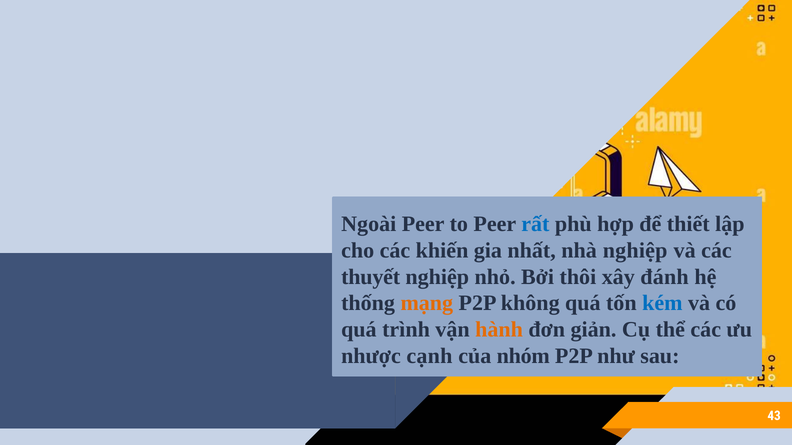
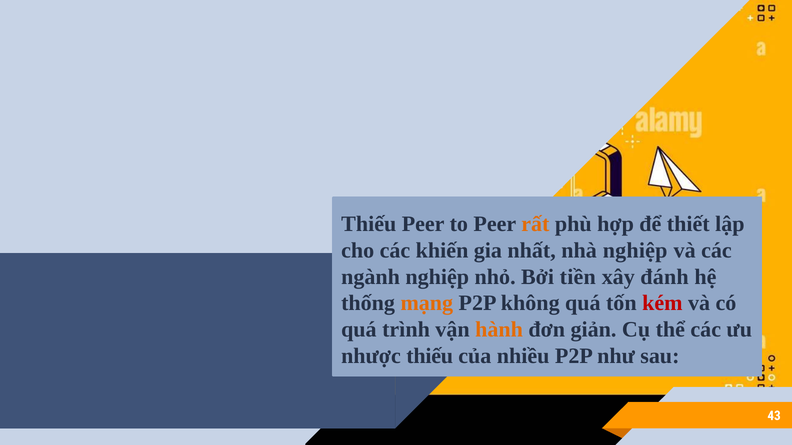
Ngoài at (369, 224): Ngoài -> Thiếu
rất colour: blue -> orange
thuyết: thuyết -> ngành
thôi: thôi -> tiền
kém colour: blue -> red
nhược cạnh: cạnh -> thiếu
nhóm: nhóm -> nhiều
